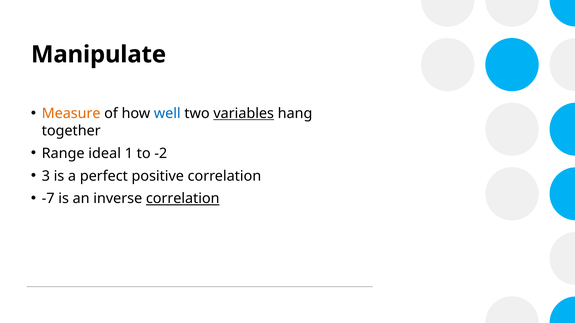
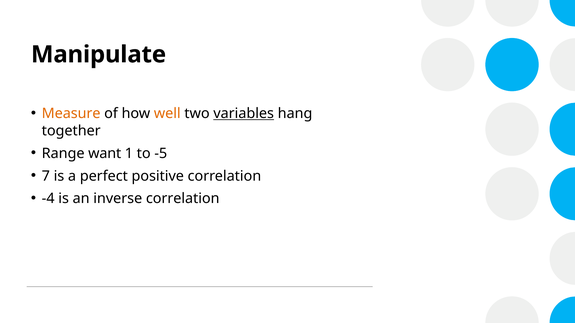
well colour: blue -> orange
ideal: ideal -> want
-2: -2 -> -5
3: 3 -> 7
-7: -7 -> -4
correlation at (183, 199) underline: present -> none
